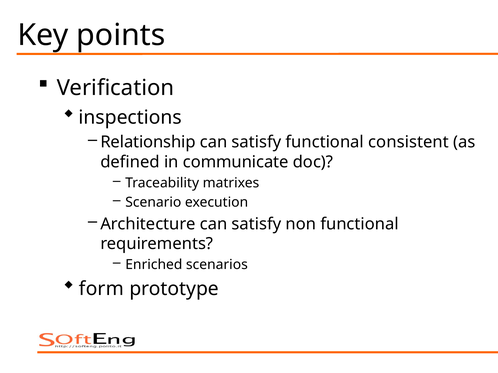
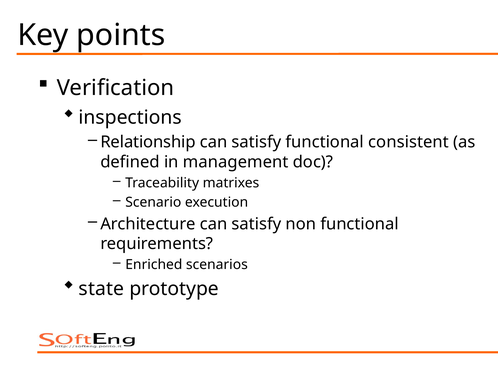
communicate: communicate -> management
form: form -> state
